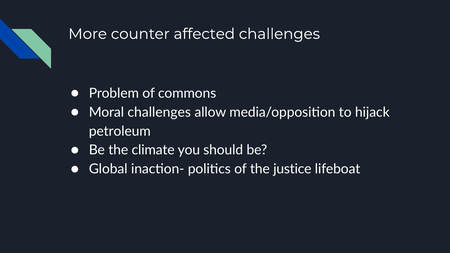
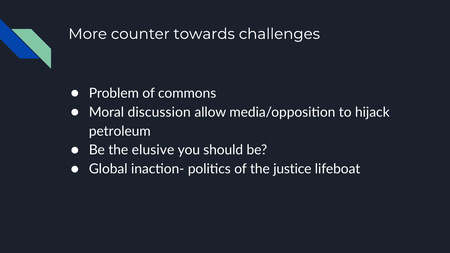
affected: affected -> towards
Moral challenges: challenges -> discussion
climate: climate -> elusive
